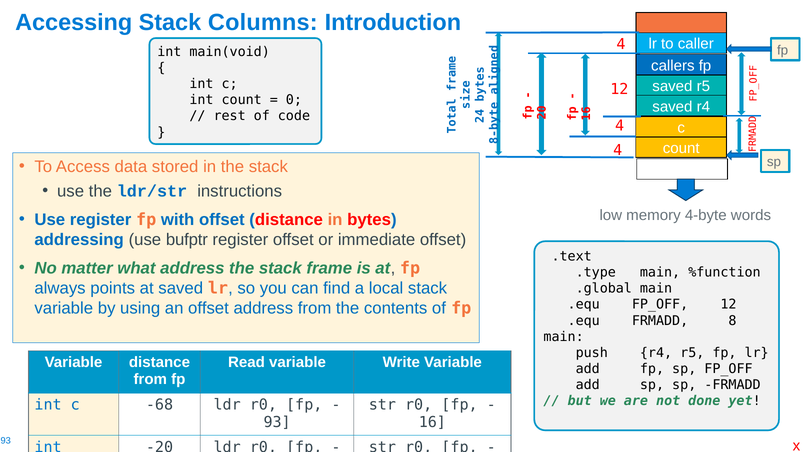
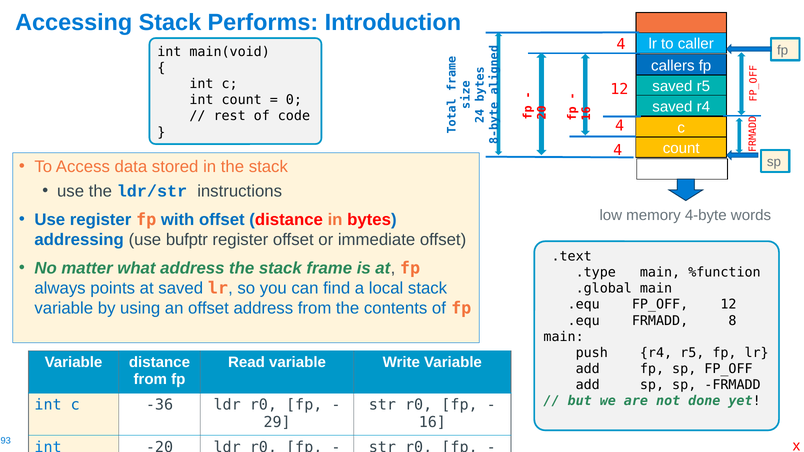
Columns: Columns -> Performs
-68: -68 -> -36
93: 93 -> 29
